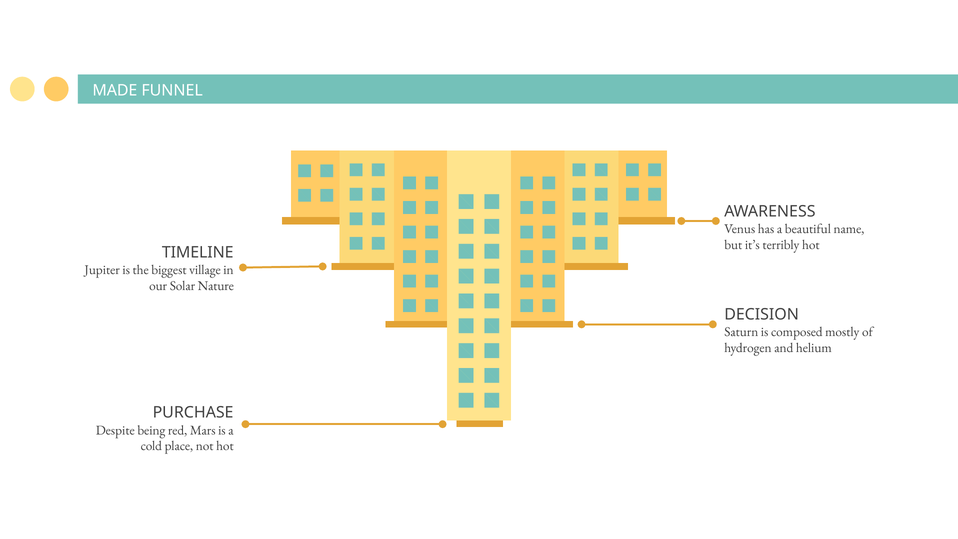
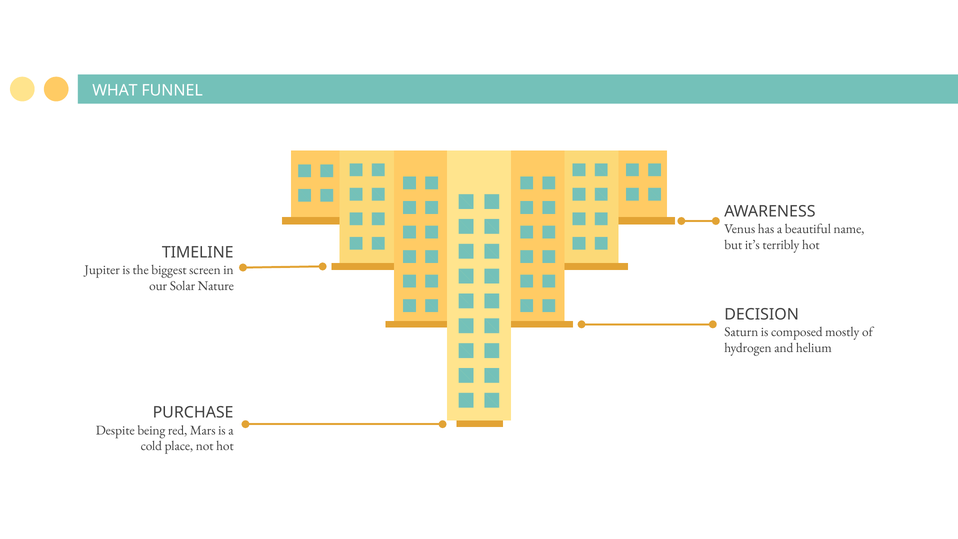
MADE: MADE -> WHAT
village: village -> screen
